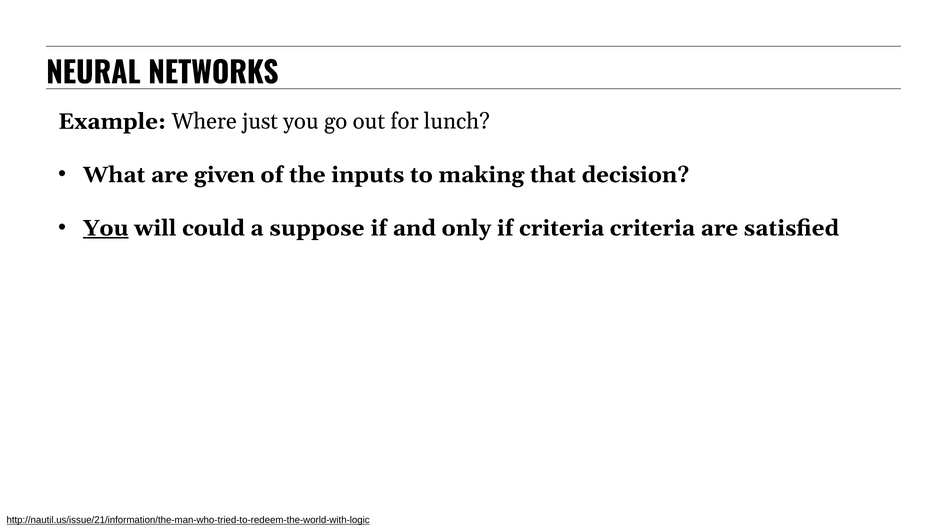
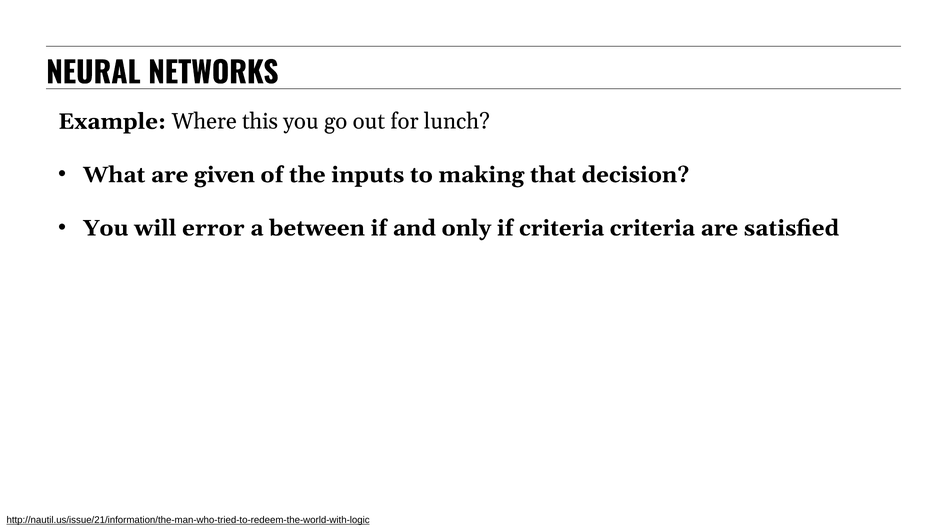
just: just -> this
You at (106, 228) underline: present -> none
could: could -> error
suppose: suppose -> between
